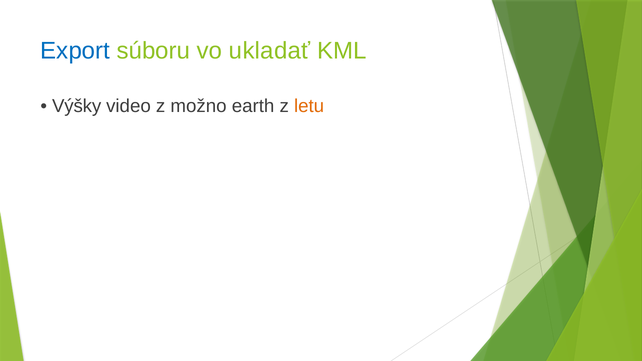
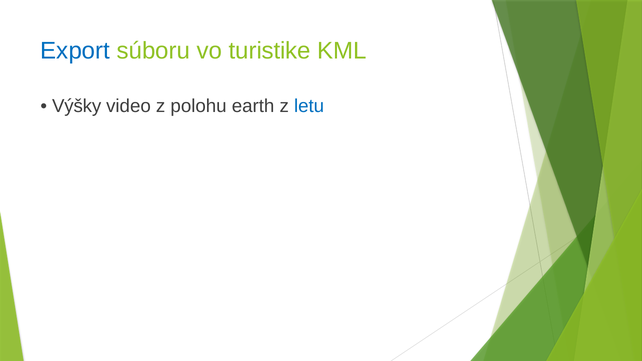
ukladať: ukladať -> turistike
možno: možno -> polohu
letu colour: orange -> blue
